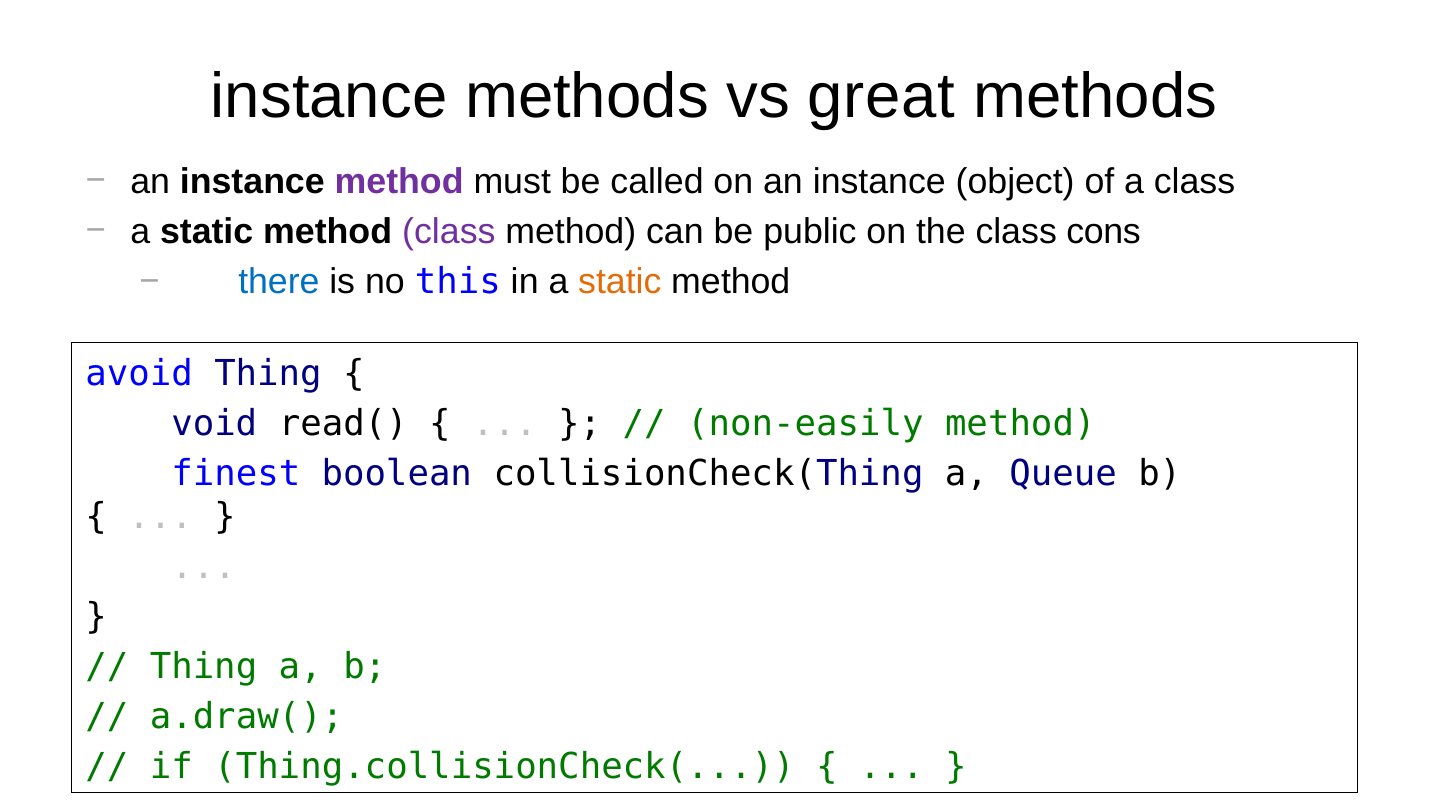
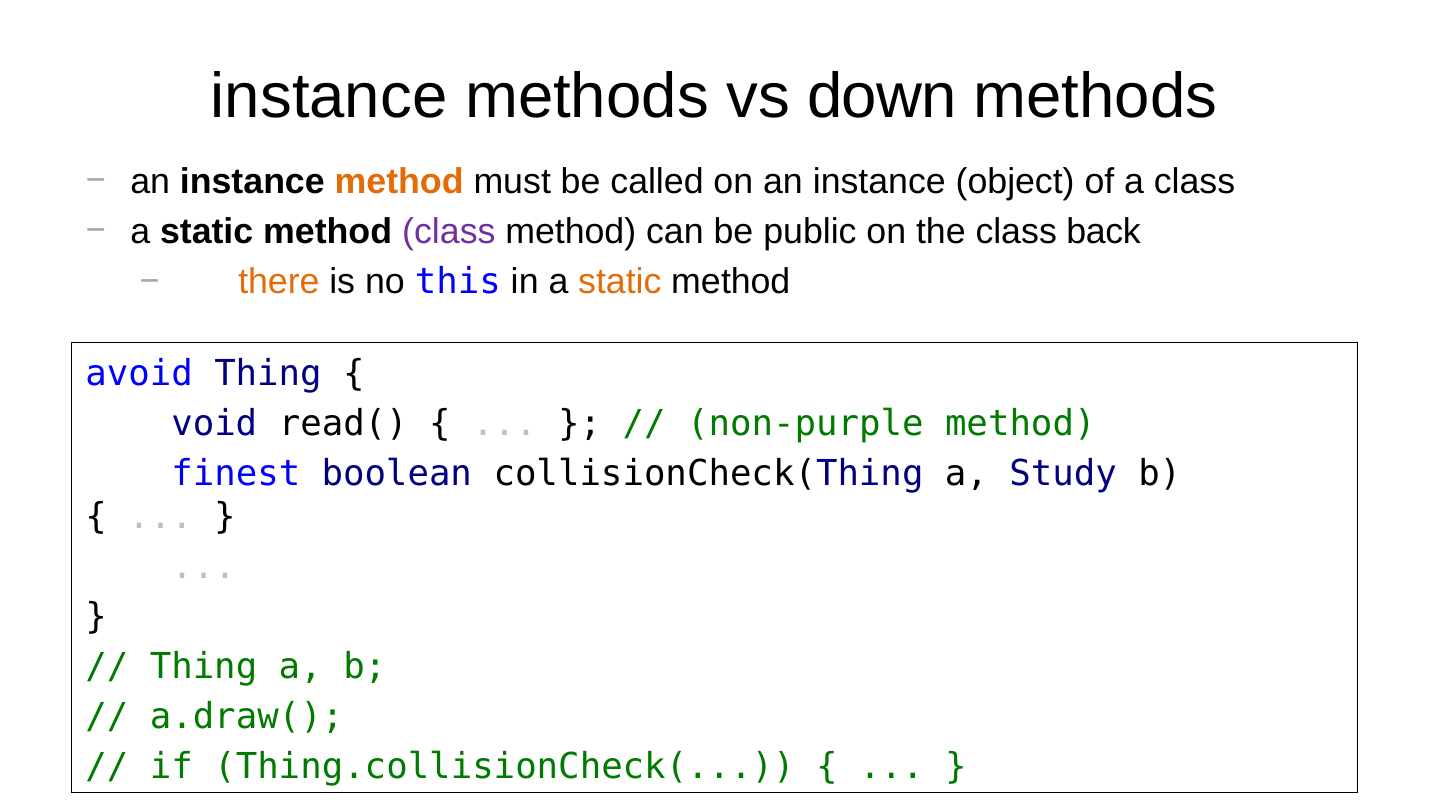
great: great -> down
method at (399, 182) colour: purple -> orange
cons: cons -> back
there colour: blue -> orange
non-easily: non-easily -> non-purple
Queue: Queue -> Study
